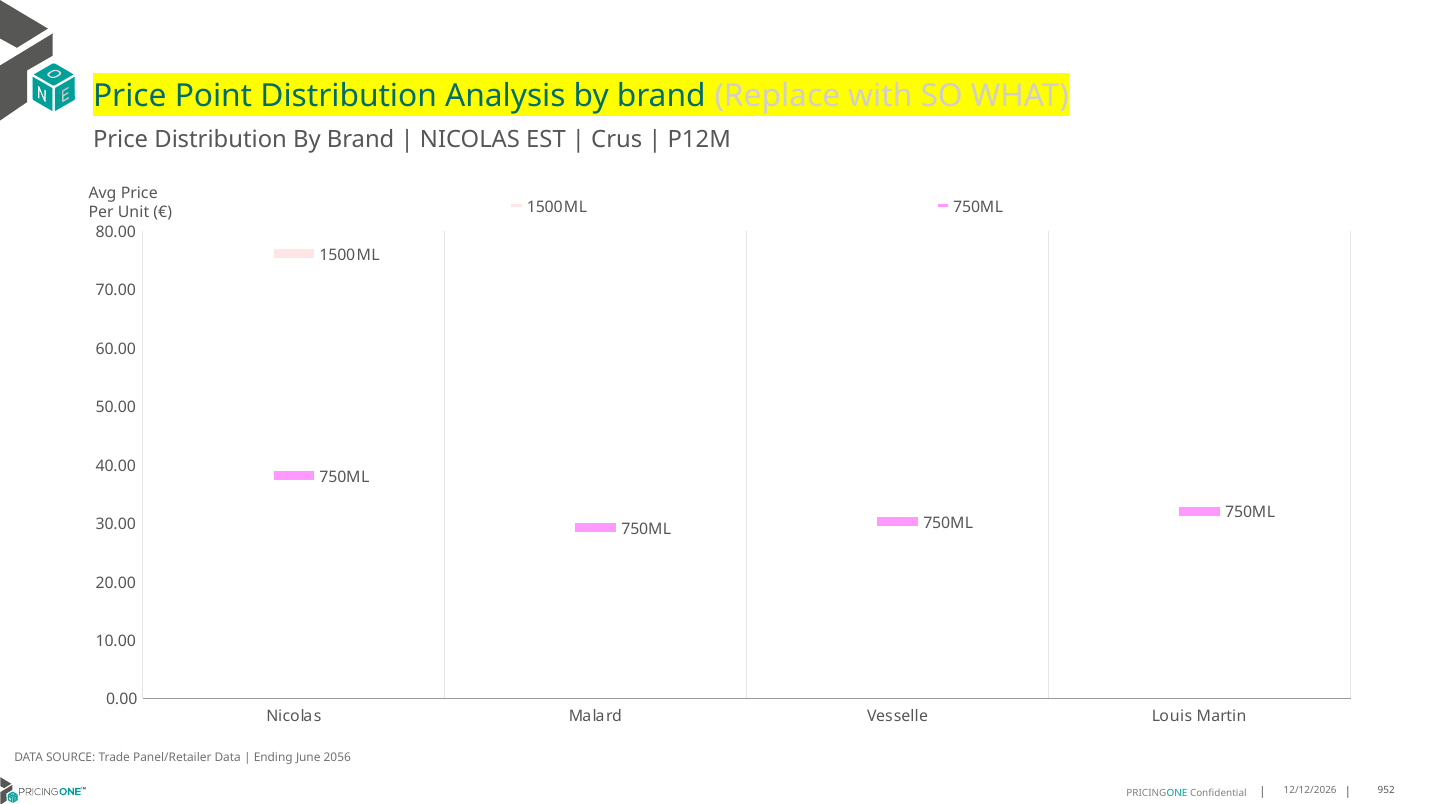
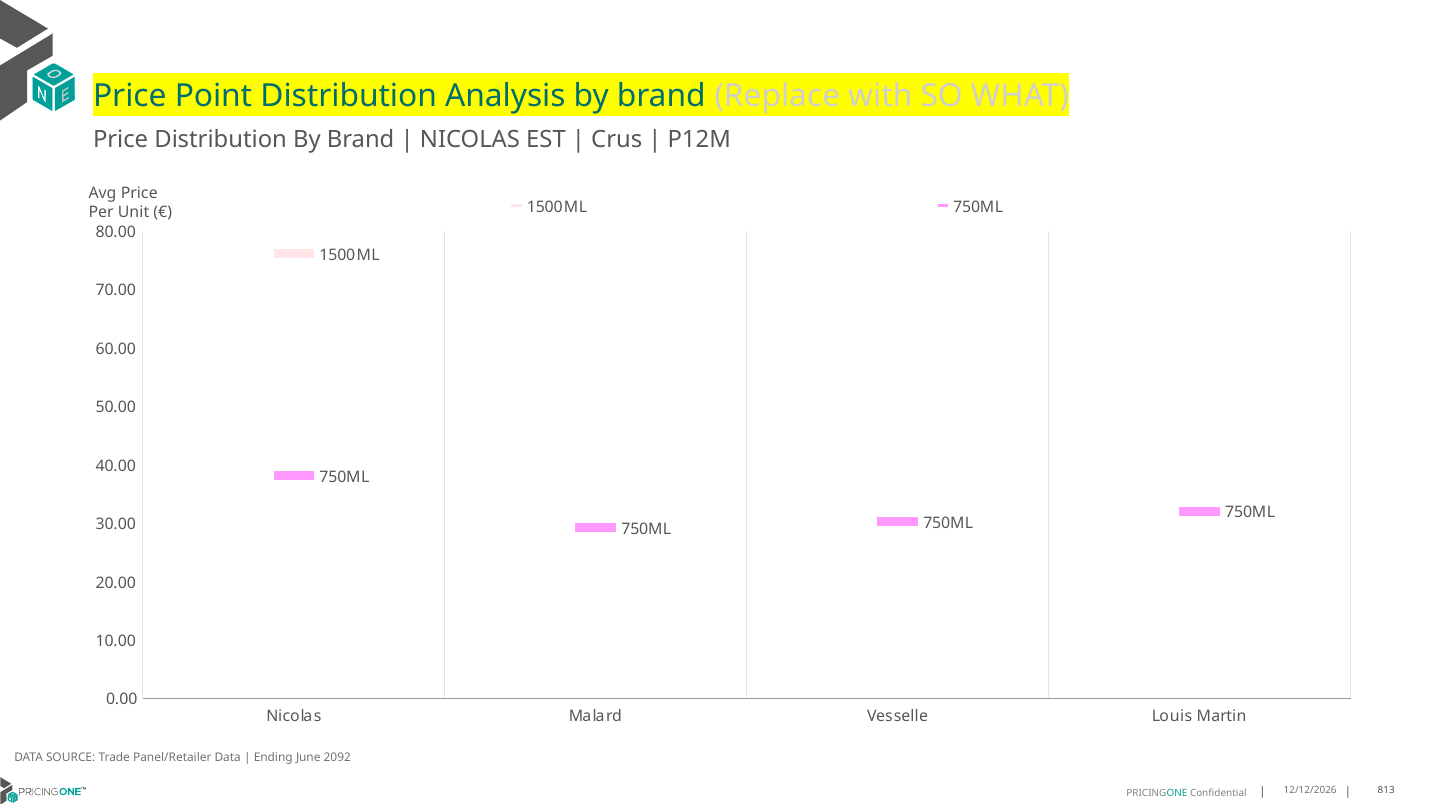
2056: 2056 -> 2092
952: 952 -> 813
